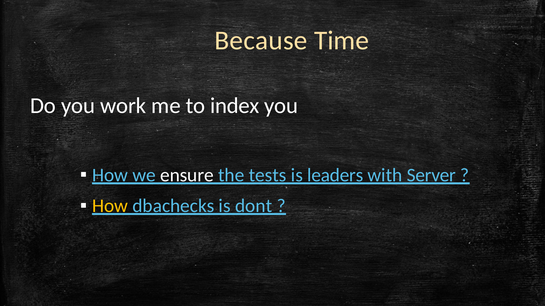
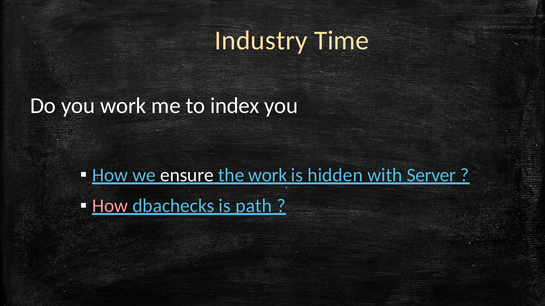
Because: Because -> Industry
the tests: tests -> work
leaders: leaders -> hidden
How at (110, 206) colour: yellow -> pink
dont: dont -> path
